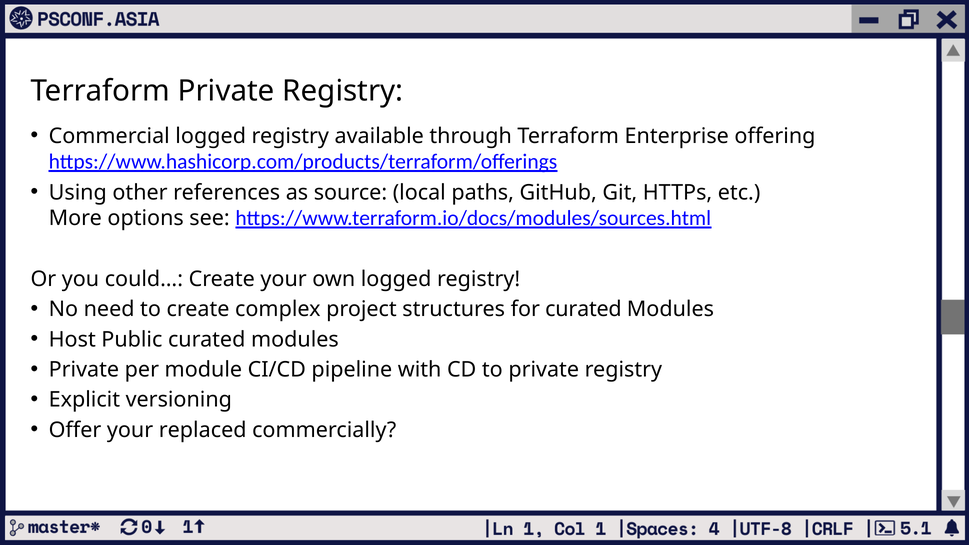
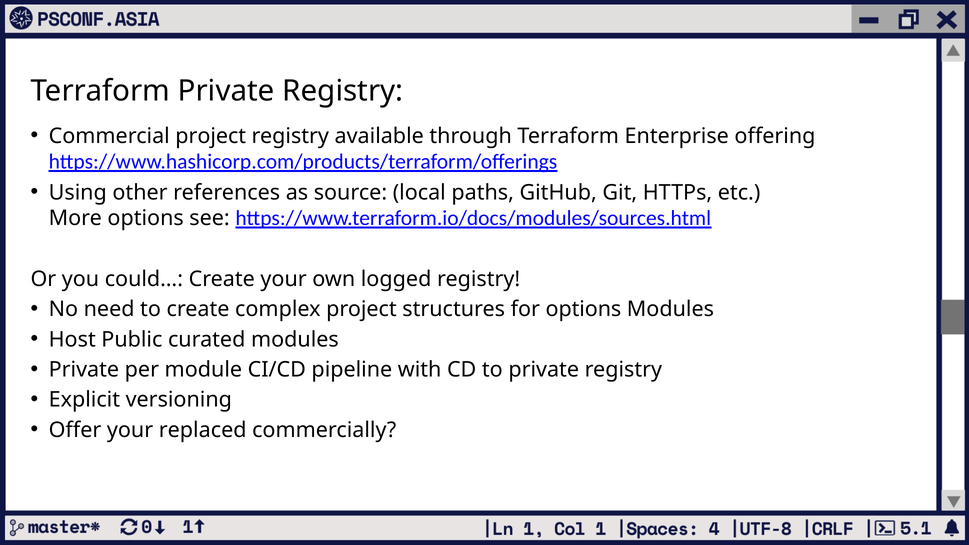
Commercial logged: logged -> project
for curated: curated -> options
